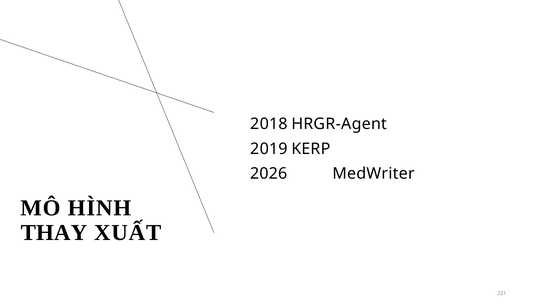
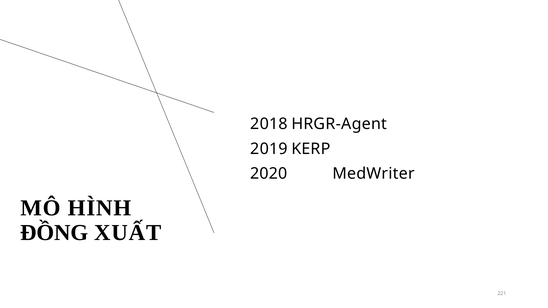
2026: 2026 -> 2020
THAY: THAY -> ĐỒNG
